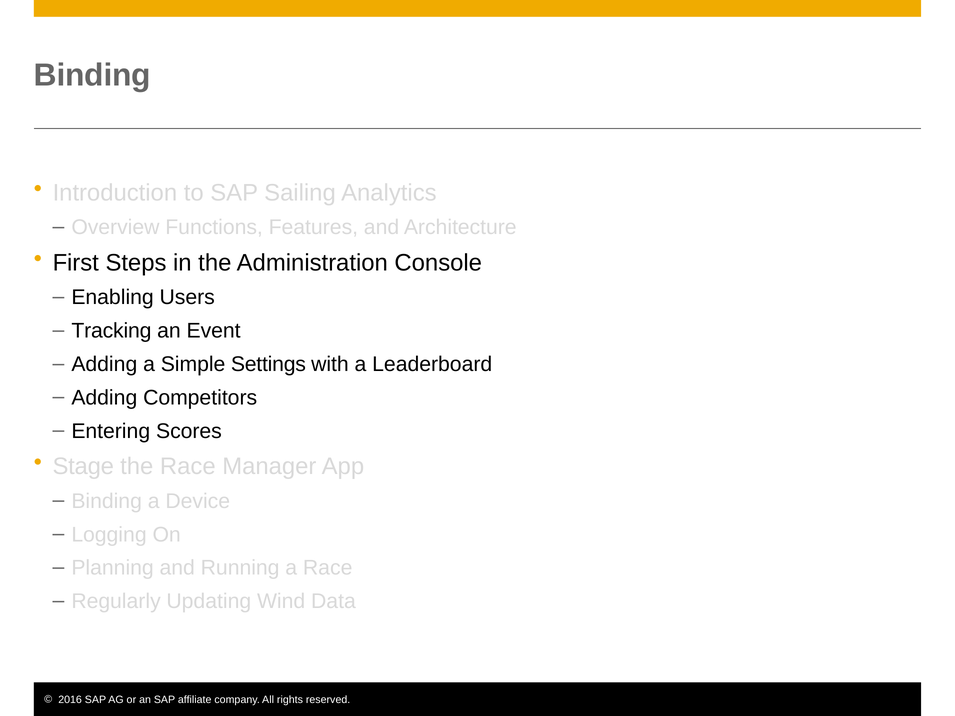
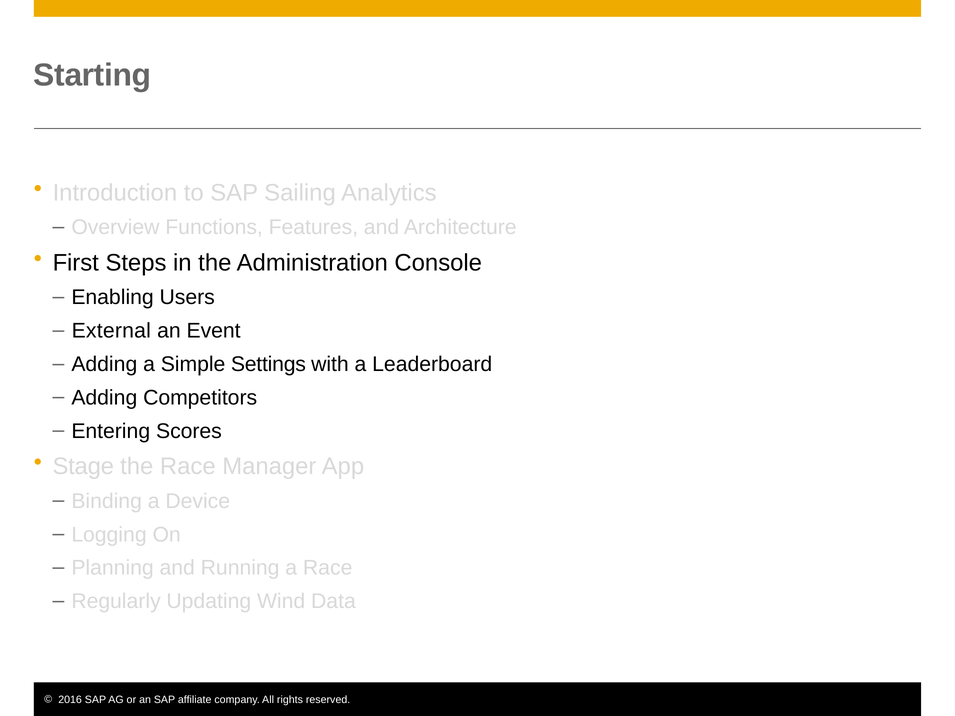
Binding at (92, 76): Binding -> Starting
Tracking: Tracking -> External
